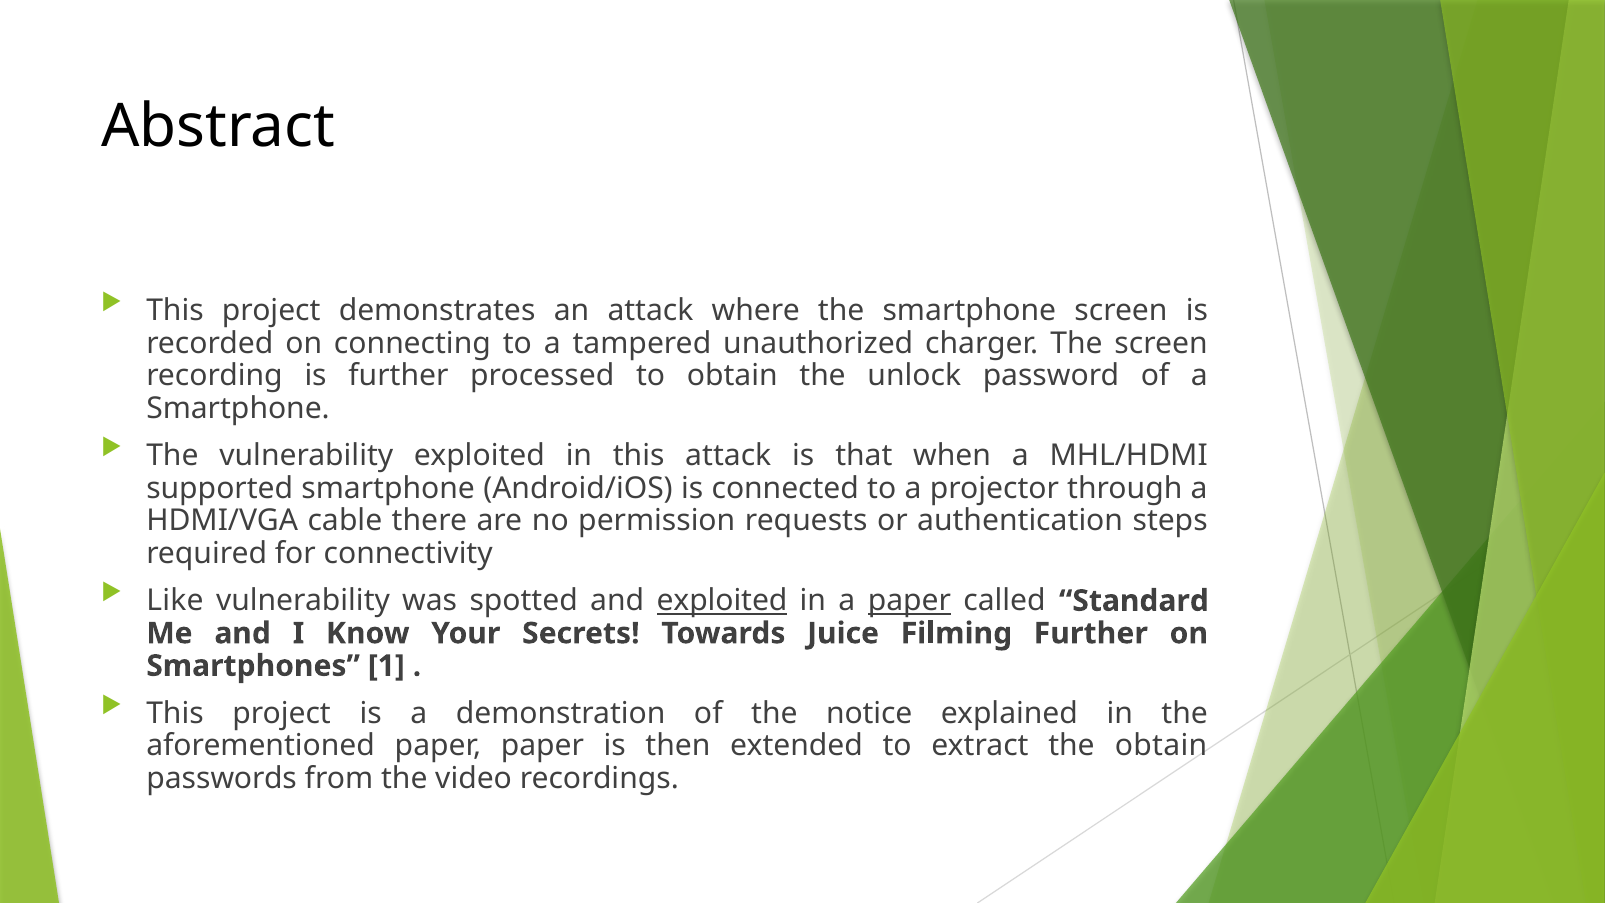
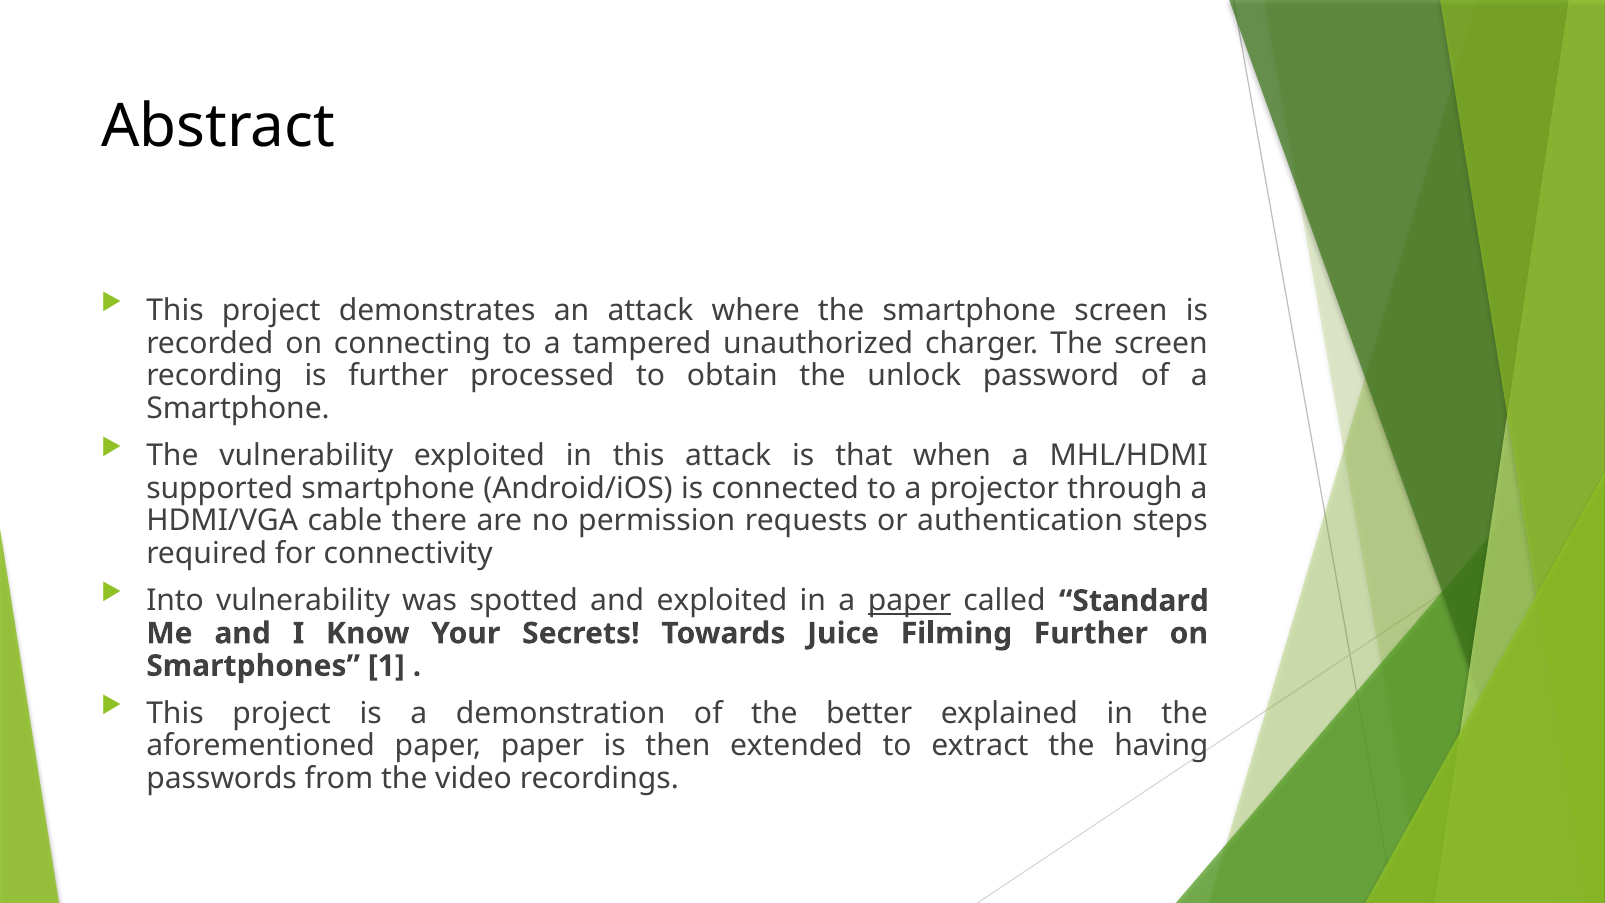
Like: Like -> Into
exploited at (722, 601) underline: present -> none
notice: notice -> better
the obtain: obtain -> having
